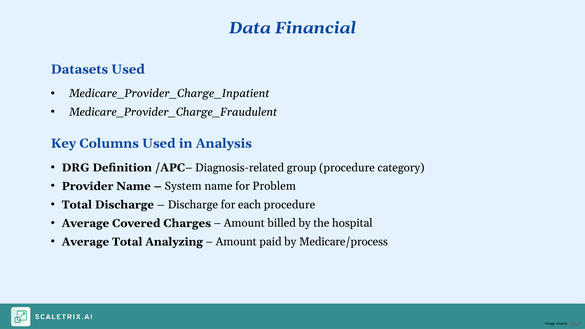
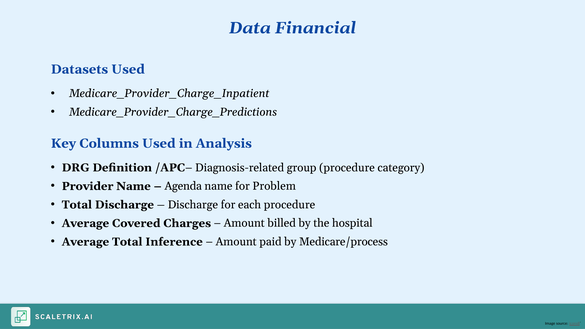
Medicare_Provider_Charge_Fraudulent: Medicare_Provider_Charge_Fraudulent -> Medicare_Provider_Charge_Predictions
System: System -> Agenda
Analyzing: Analyzing -> Inference
